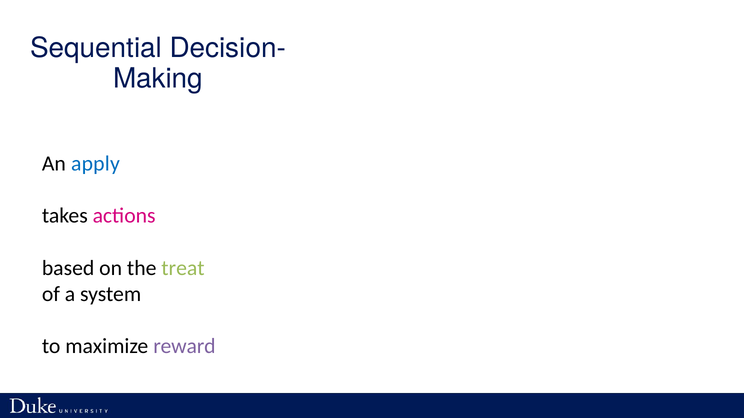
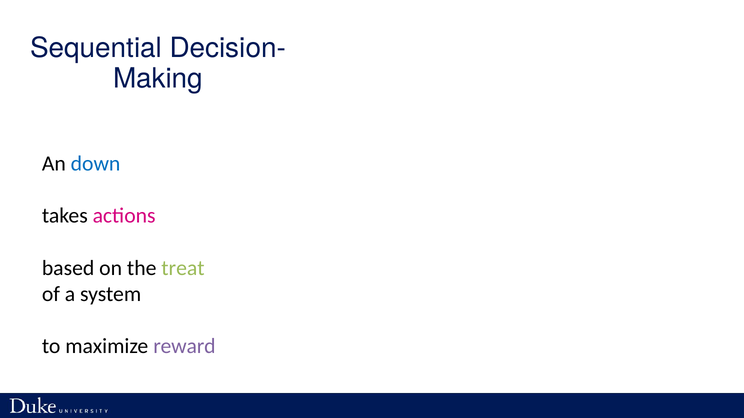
apply: apply -> down
